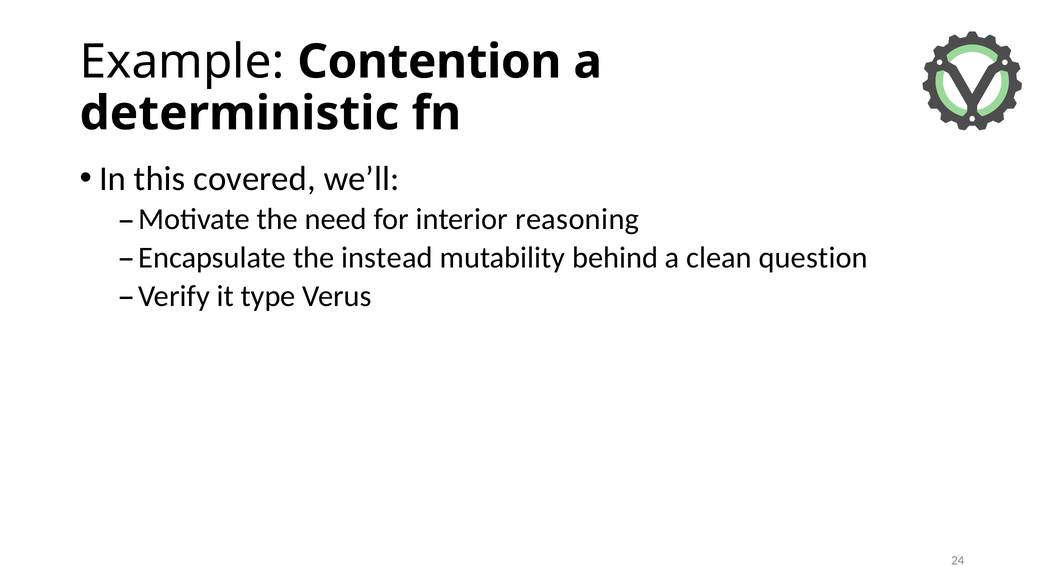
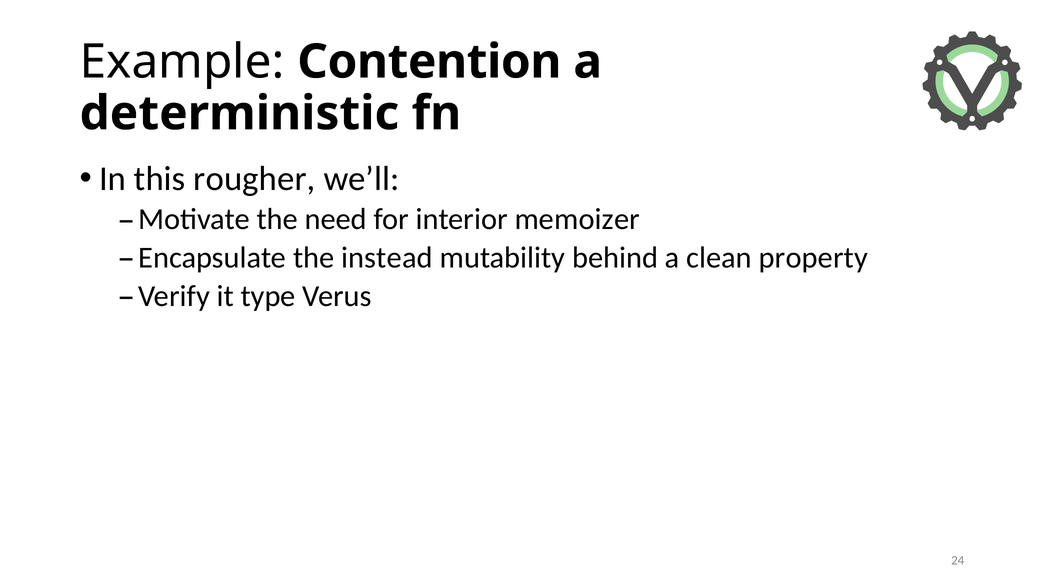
covered: covered -> rougher
reasoning: reasoning -> memoizer
question: question -> property
